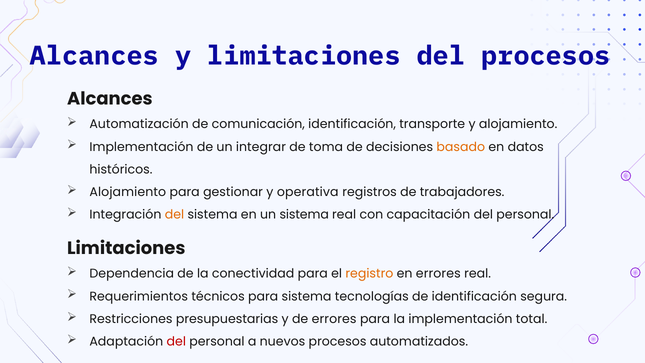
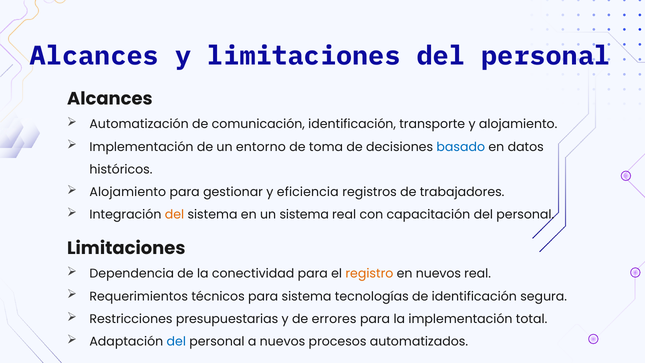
limitaciones del procesos: procesos -> personal
integrar: integrar -> entorno
basado colour: orange -> blue
operativa: operativa -> eficiencia
en errores: errores -> nuevos
del at (176, 341) colour: red -> blue
